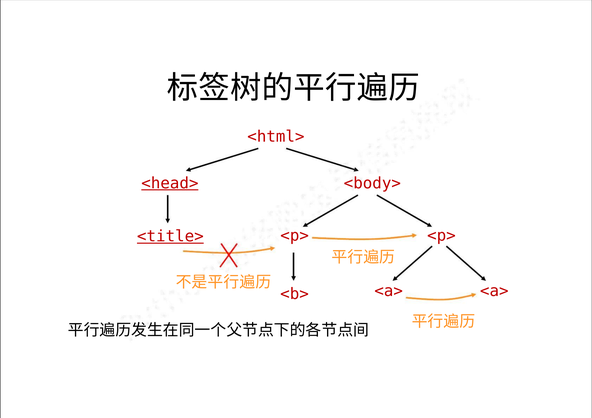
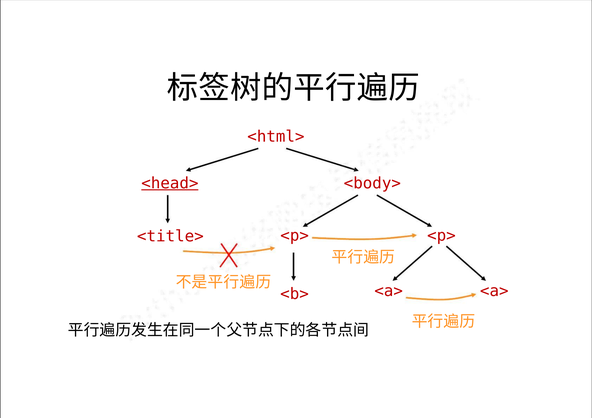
<title> underline: present -> none
